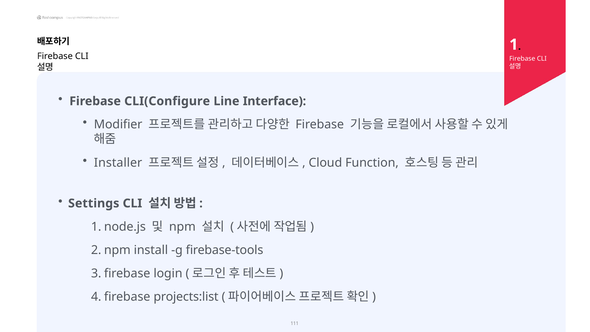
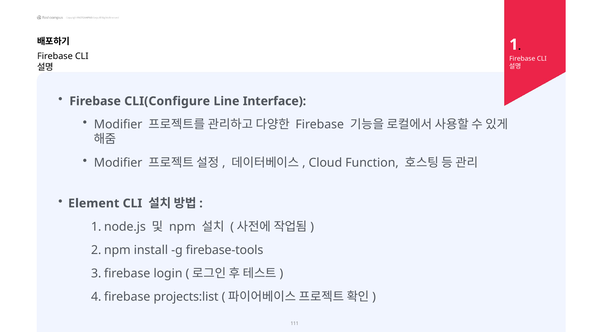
Installer at (118, 163): Installer -> Modifier
Settings: Settings -> Element
